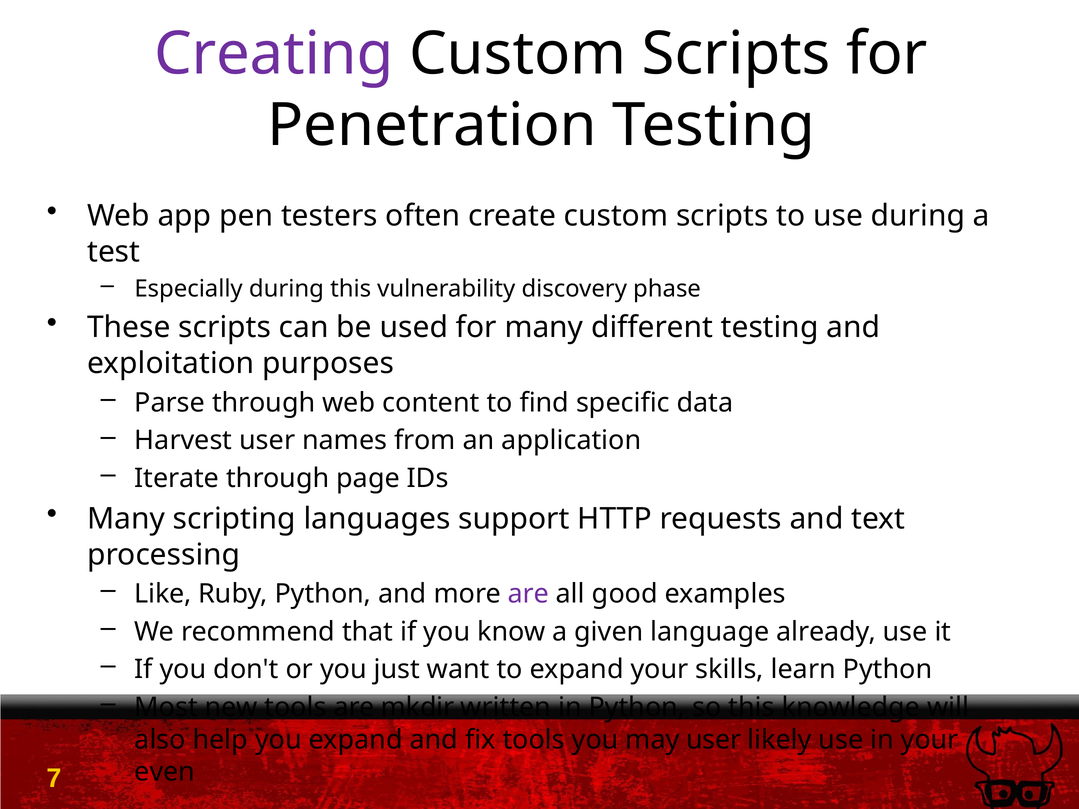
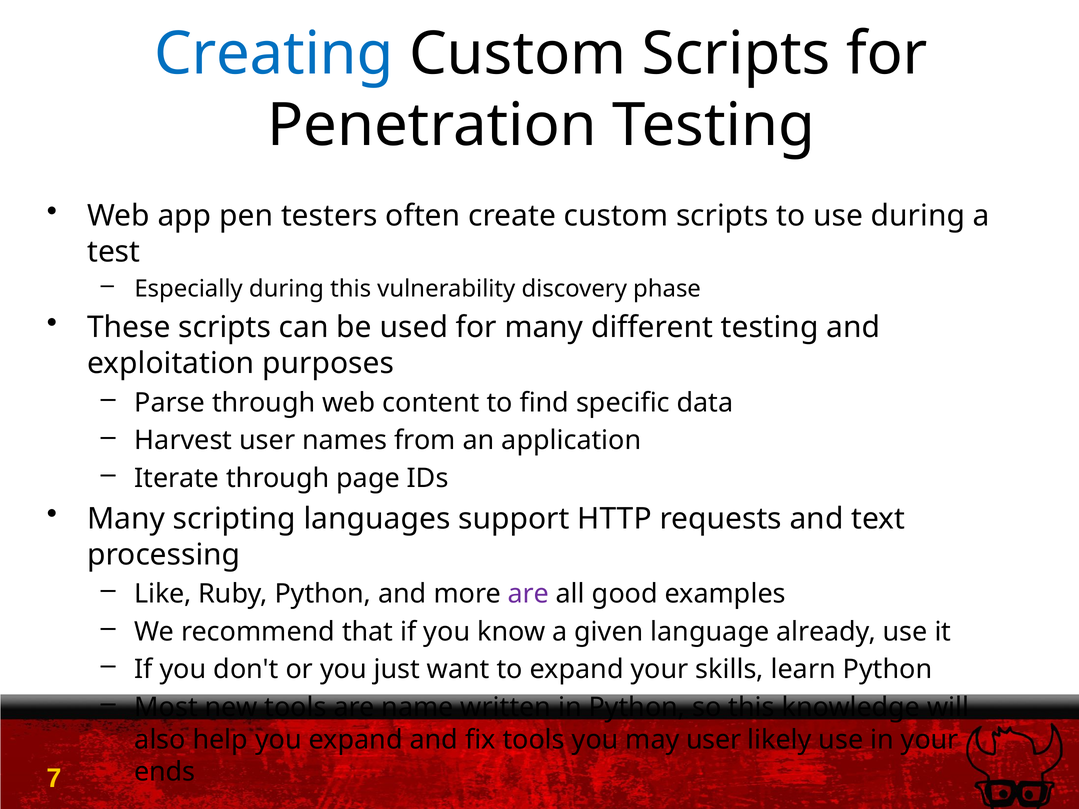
Creating colour: purple -> blue
mkdir: mkdir -> name
even: even -> ends
